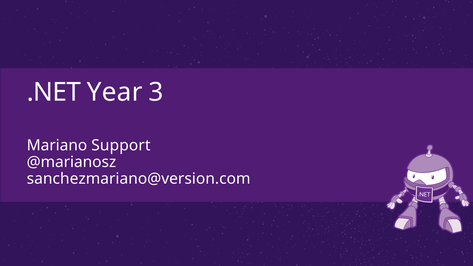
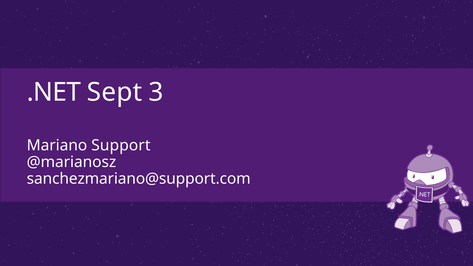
Year: Year -> Sept
sanchezmariano@version.com: sanchezmariano@version.com -> sanchezmariano@support.com
